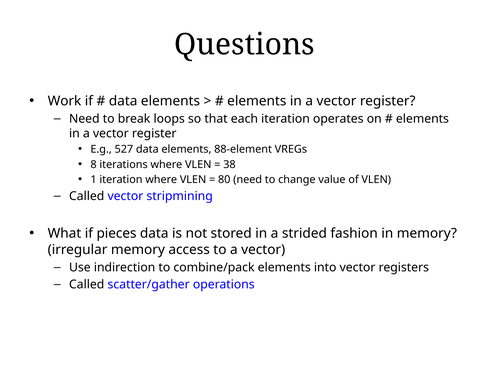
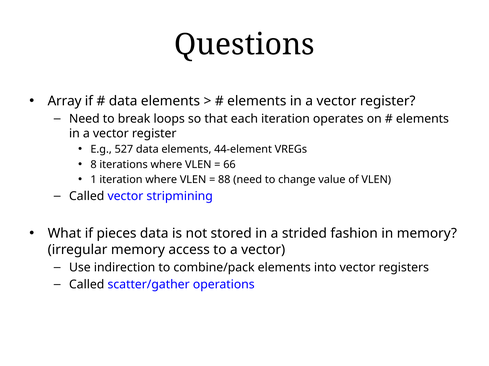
Work: Work -> Array
88-element: 88-element -> 44-element
38: 38 -> 66
80: 80 -> 88
